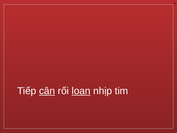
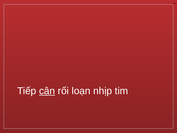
loạn underline: present -> none
